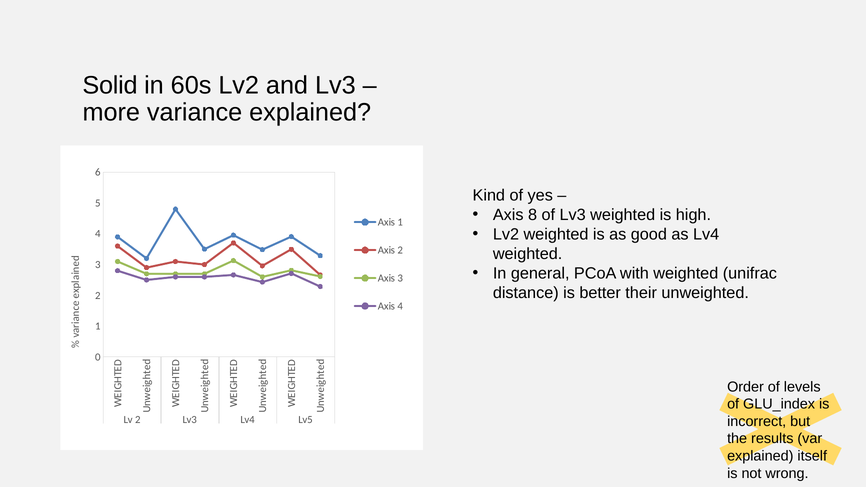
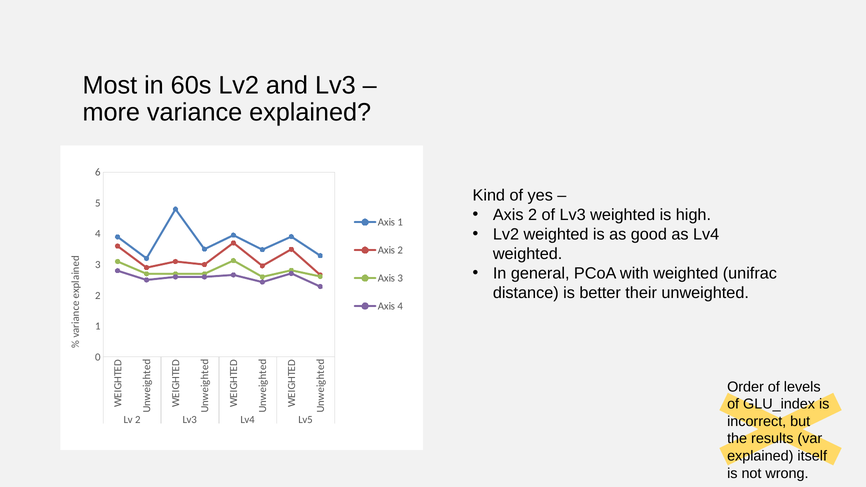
Solid: Solid -> Most
8 at (533, 215): 8 -> 2
